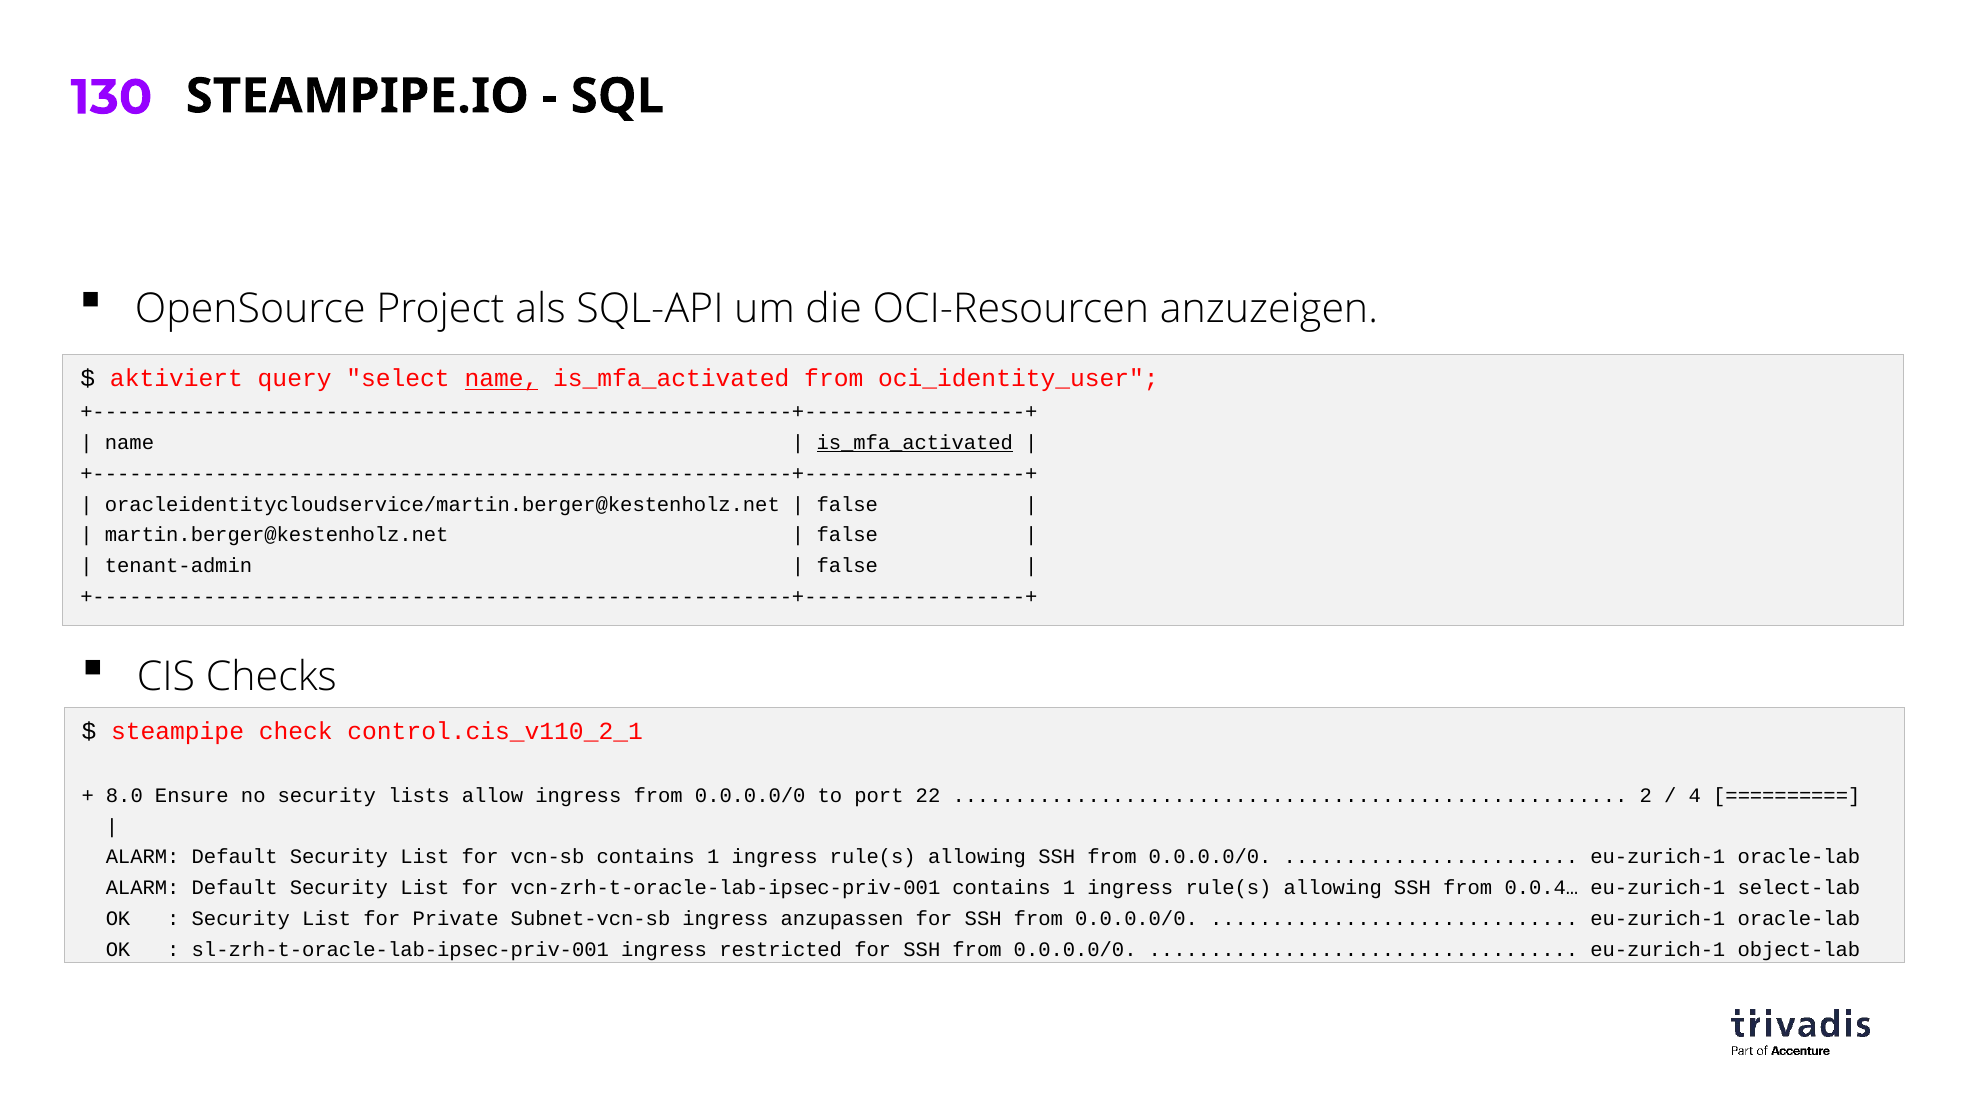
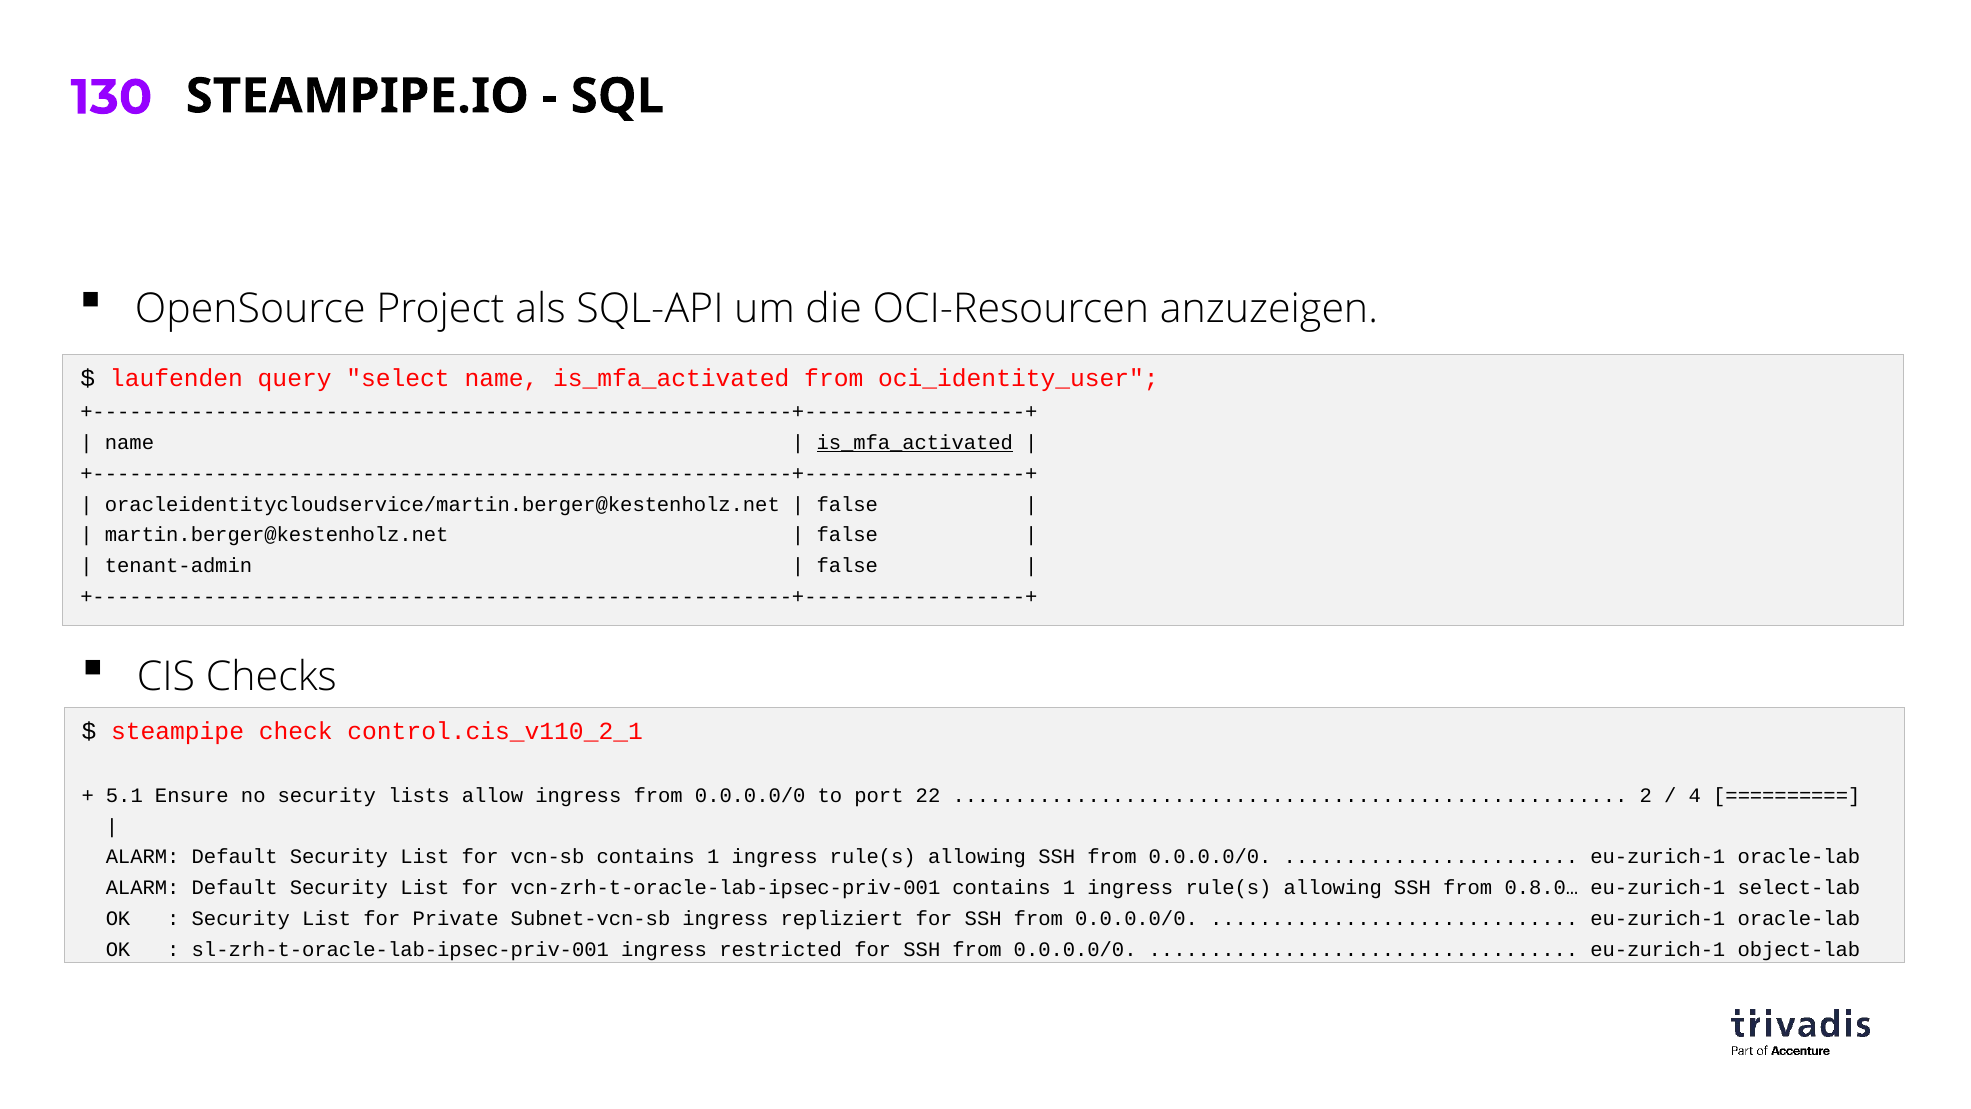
aktiviert: aktiviert -> laufenden
name at (501, 379) underline: present -> none
8.0: 8.0 -> 5.1
0.0.4…: 0.0.4… -> 0.8.0…
anzupassen: anzupassen -> repliziert
